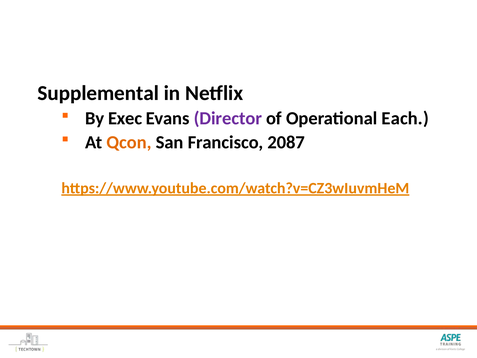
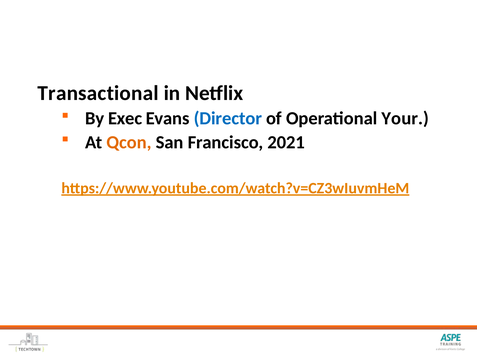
Supplemental: Supplemental -> Transactional
Director colour: purple -> blue
Each: Each -> Your
2087: 2087 -> 2021
